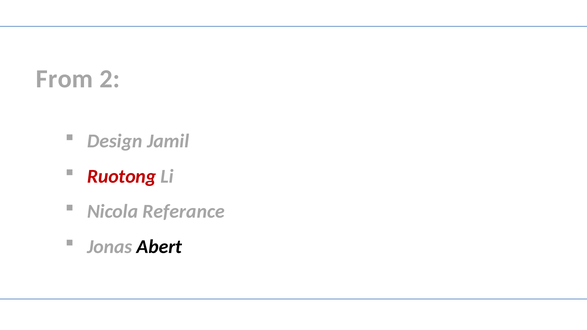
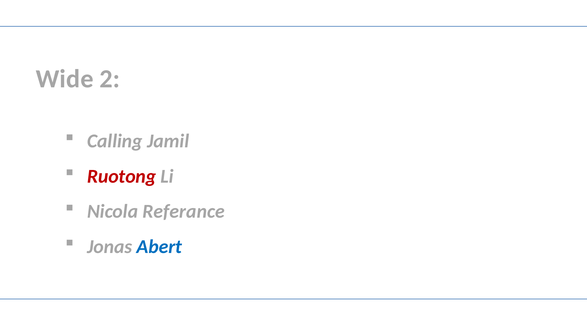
From: From -> Wide
Design: Design -> Calling
Abert colour: black -> blue
